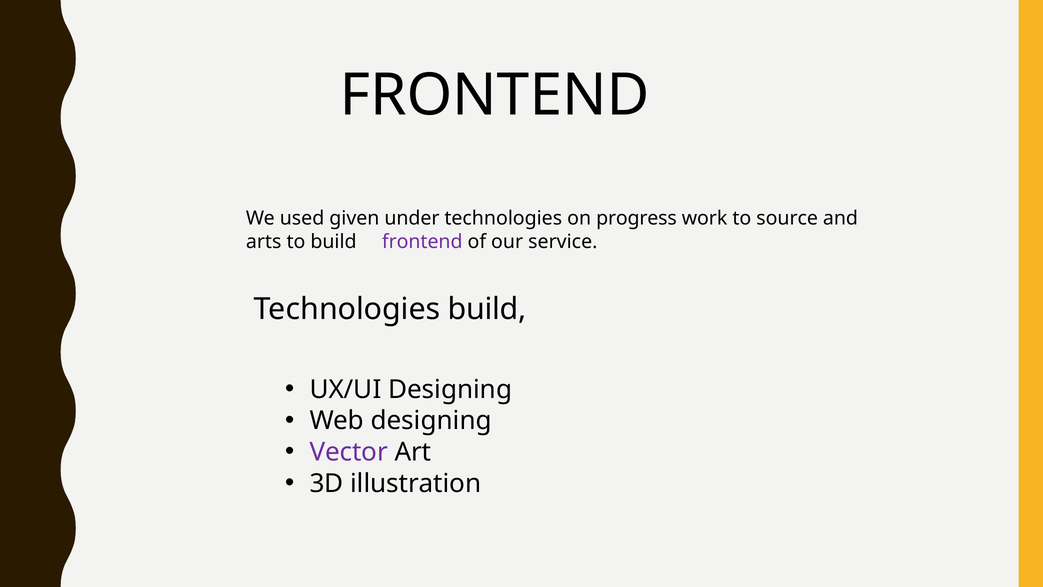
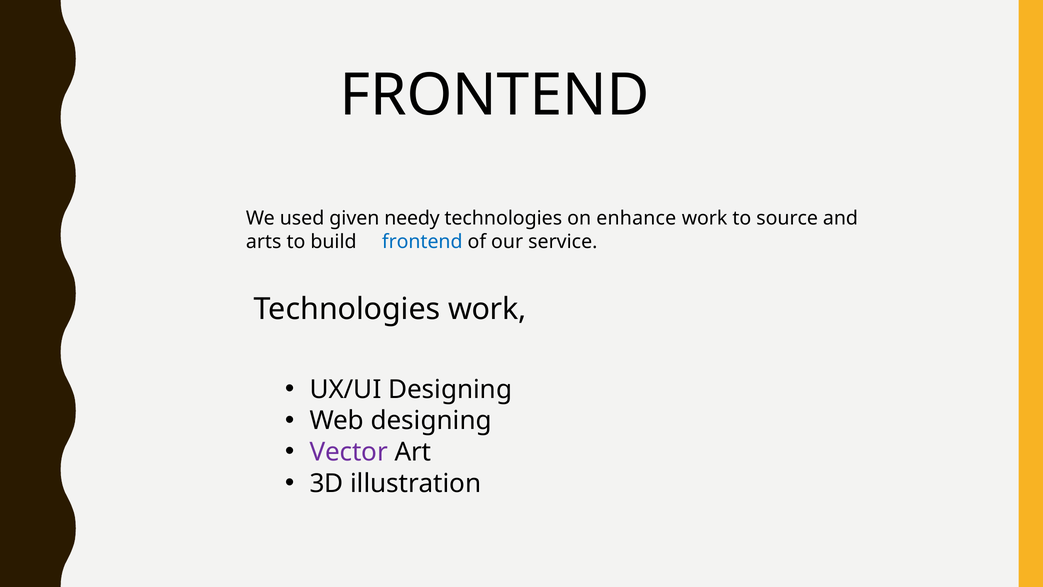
under: under -> needy
progress: progress -> enhance
frontend at (422, 242) colour: purple -> blue
Technologies build: build -> work
